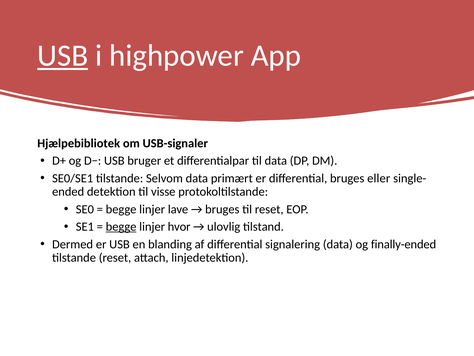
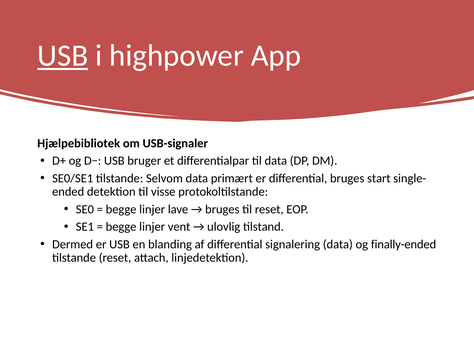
eller: eller -> start
begge at (121, 226) underline: present -> none
hvor: hvor -> vent
